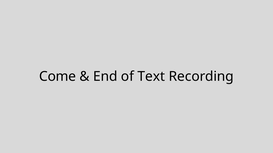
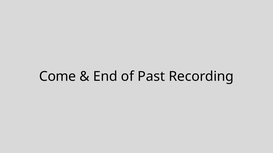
Text: Text -> Past
